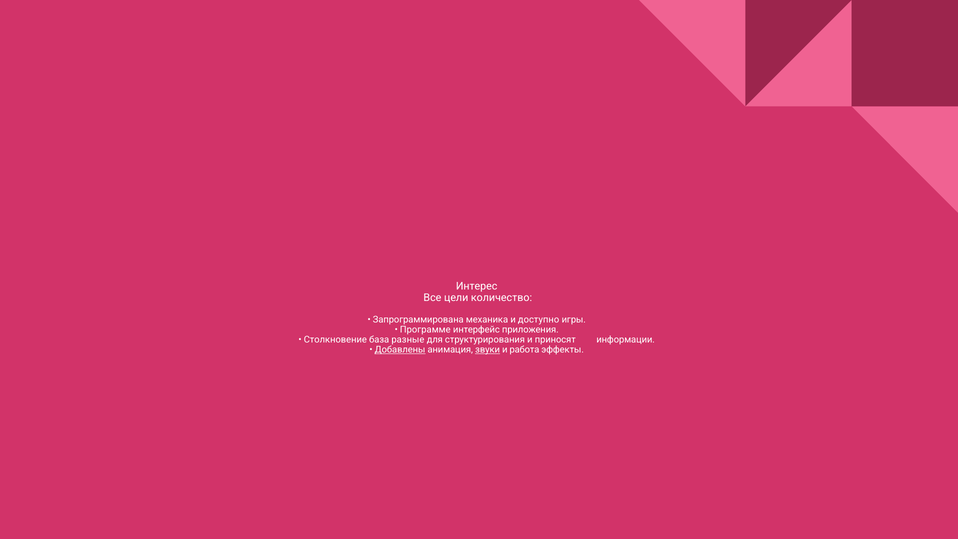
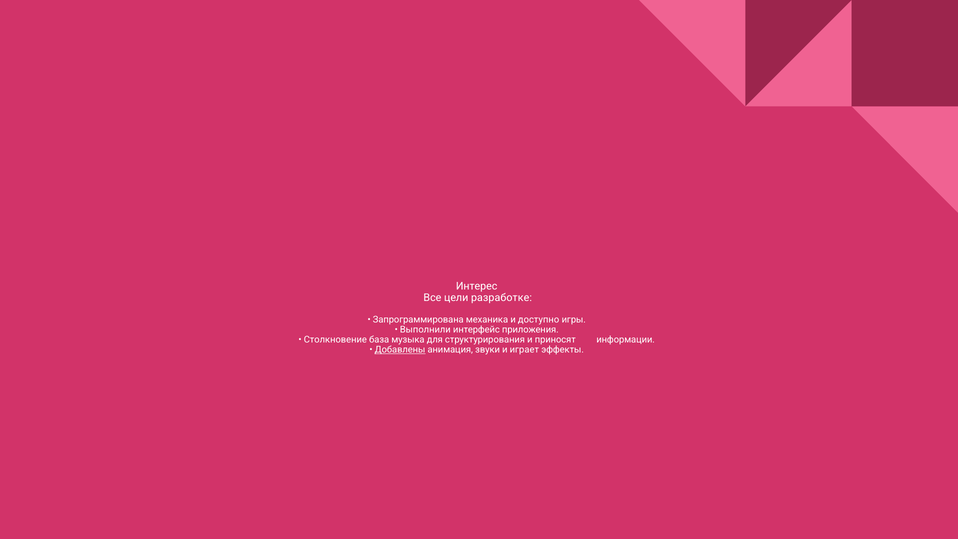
количество: количество -> разработке
Программе: Программе -> Выполнили
разные: разные -> музыка
звуки underline: present -> none
работа: работа -> играет
